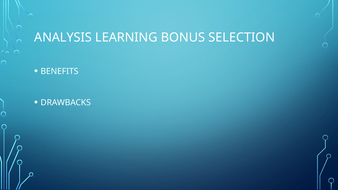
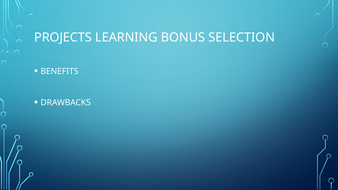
ANALYSIS: ANALYSIS -> PROJECTS
